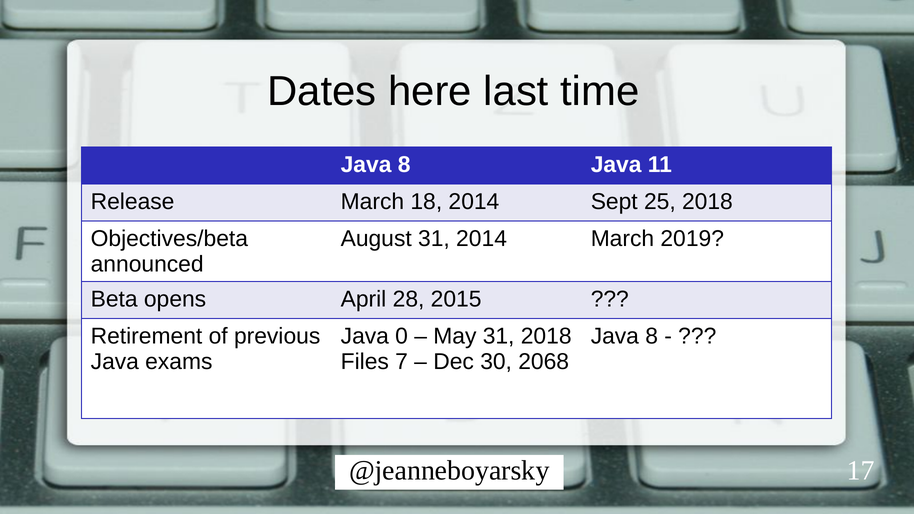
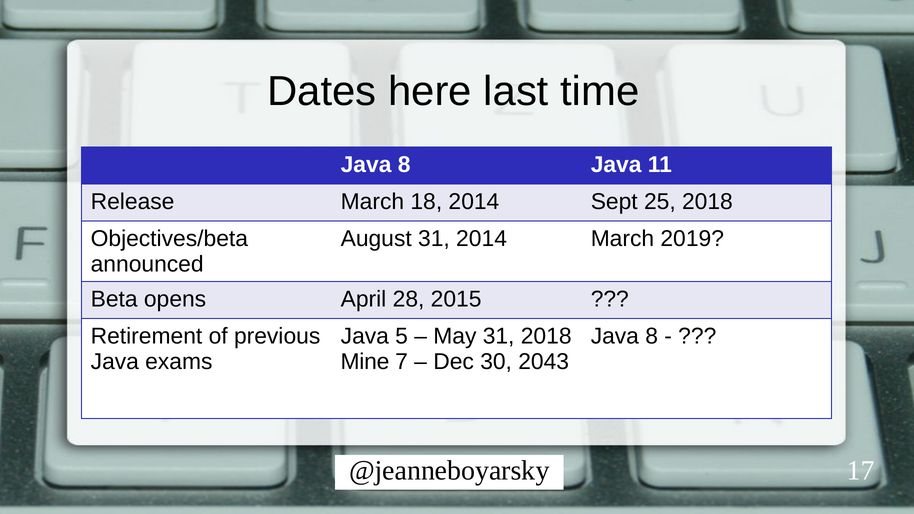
0: 0 -> 5
Files: Files -> Mine
2068: 2068 -> 2043
